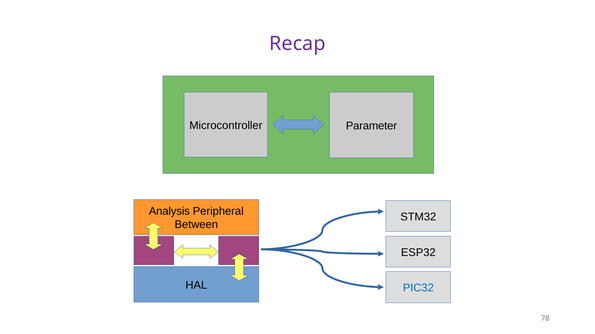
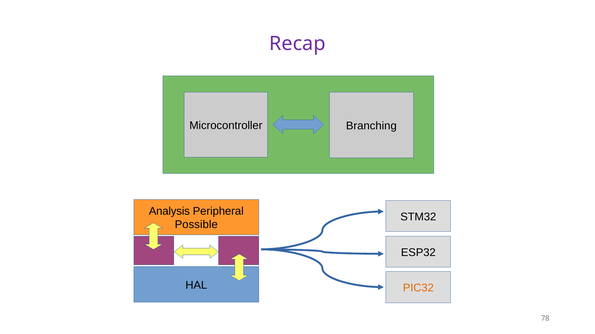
Parameter: Parameter -> Branching
Between: Between -> Possible
PIC32 colour: blue -> orange
